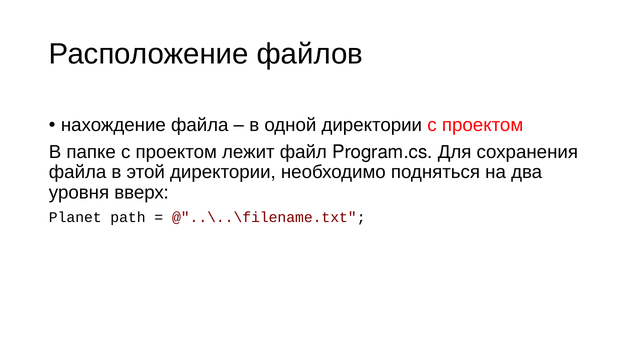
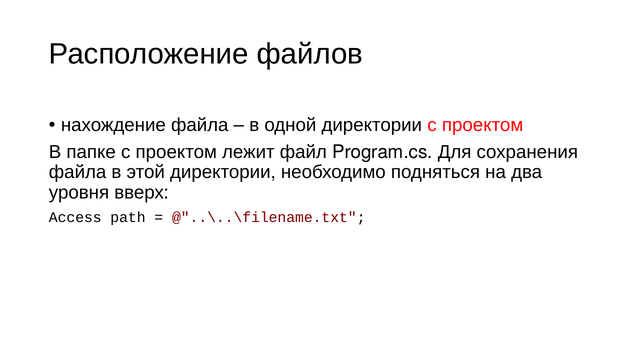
Planet: Planet -> Access
